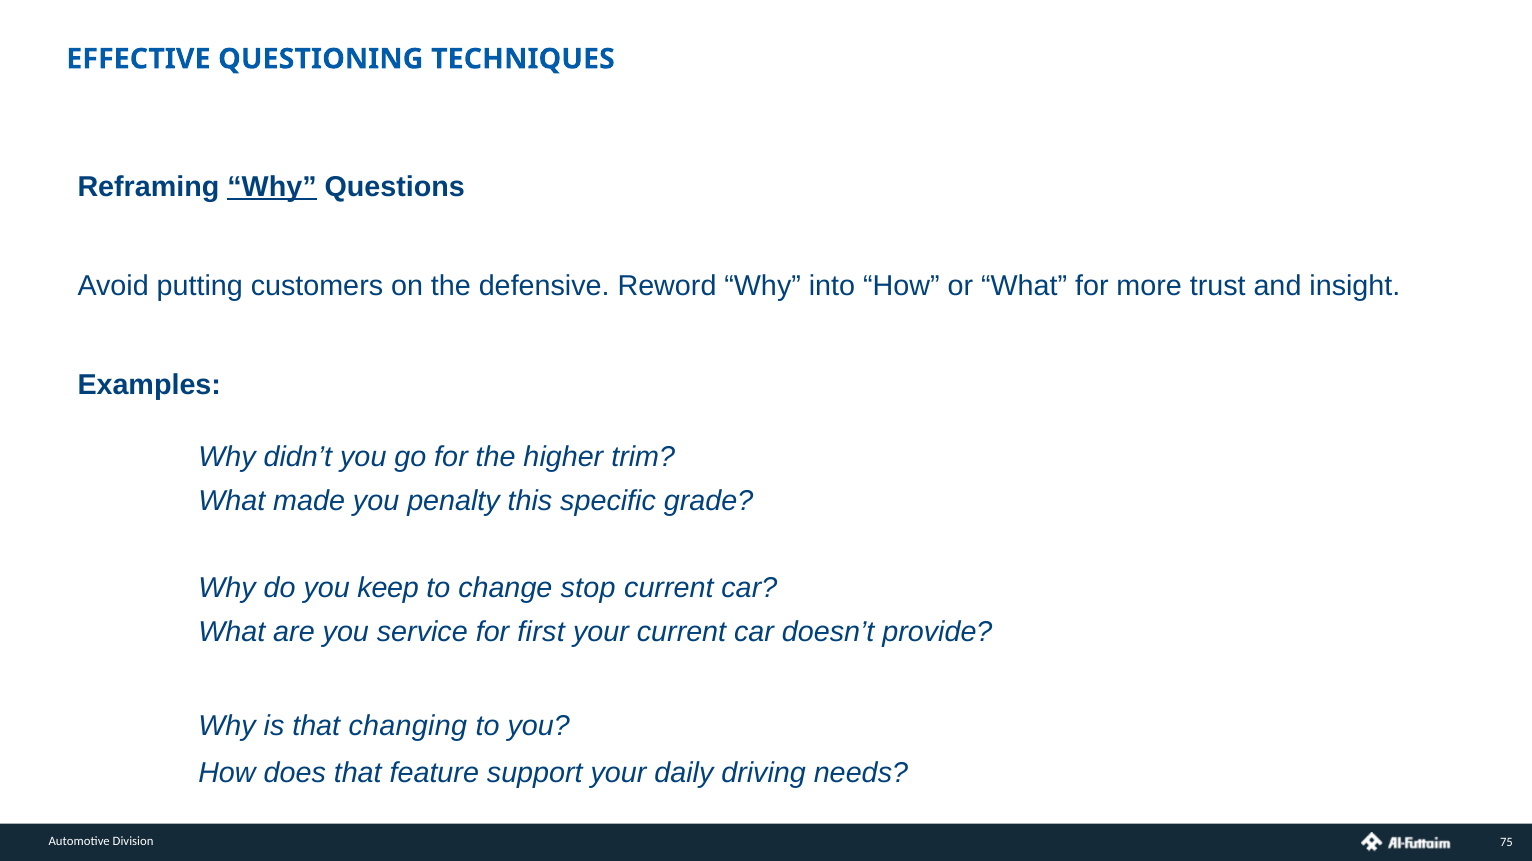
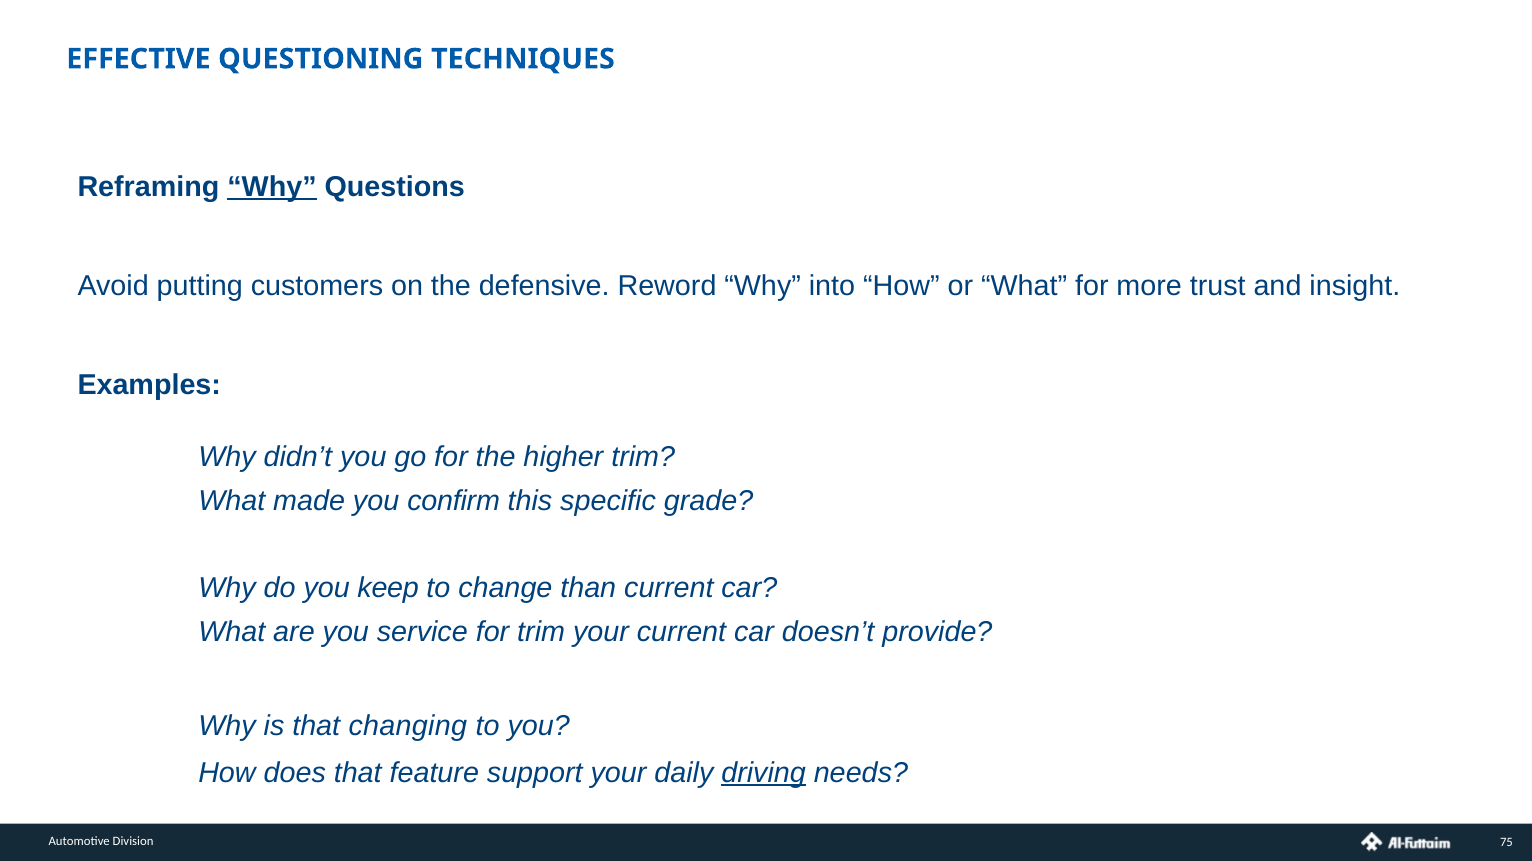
penalty: penalty -> confirm
stop: stop -> than
for first: first -> trim
driving underline: none -> present
